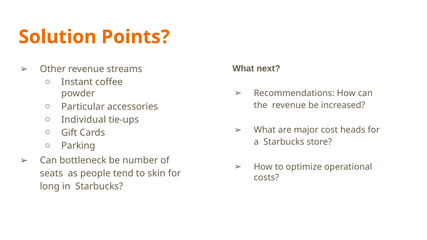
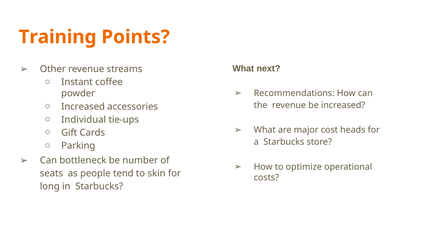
Solution: Solution -> Training
Particular at (83, 107): Particular -> Increased
